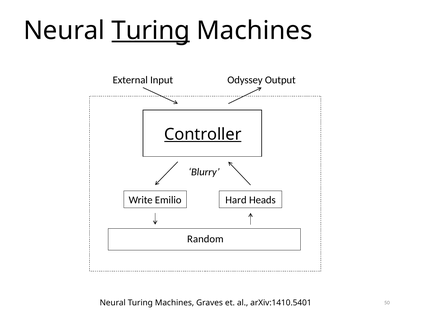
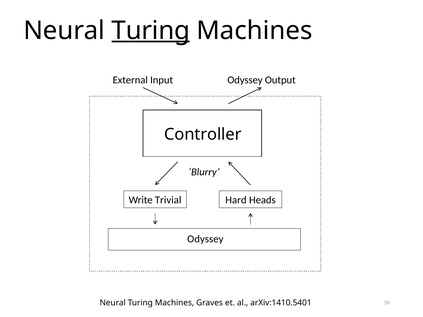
Controller underline: present -> none
Emilio: Emilio -> Trivial
Random at (205, 239): Random -> Odyssey
